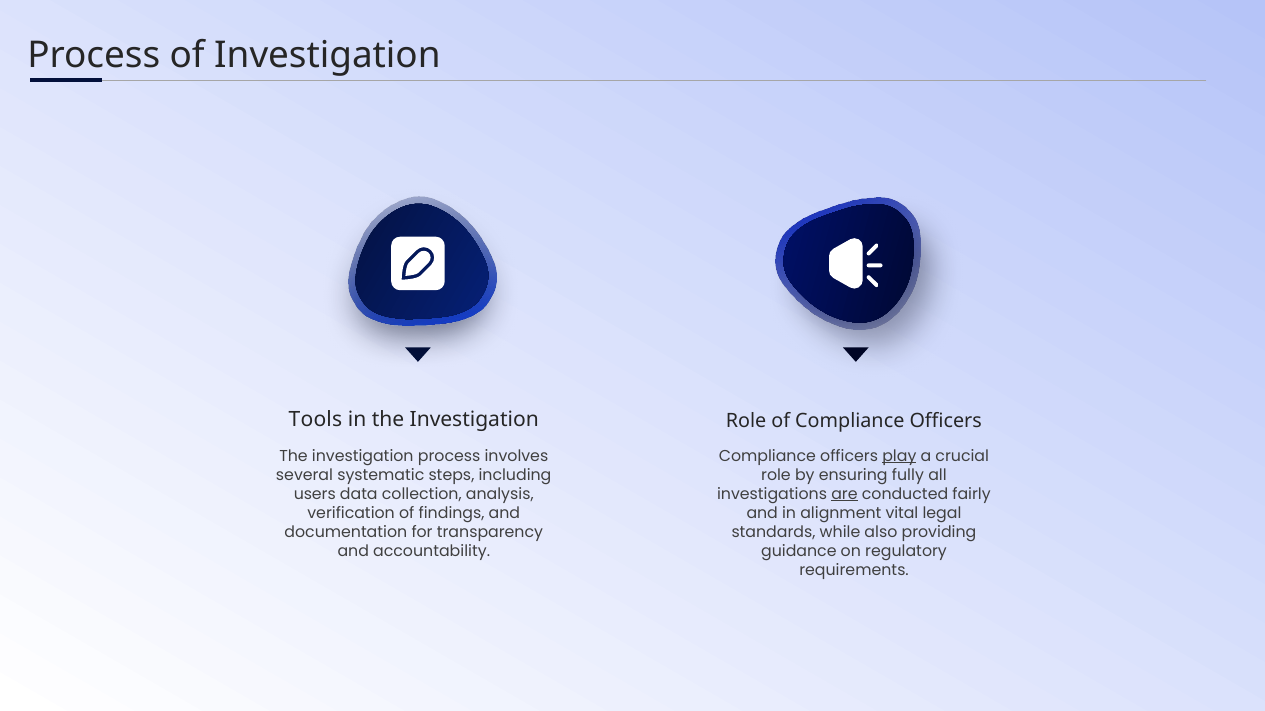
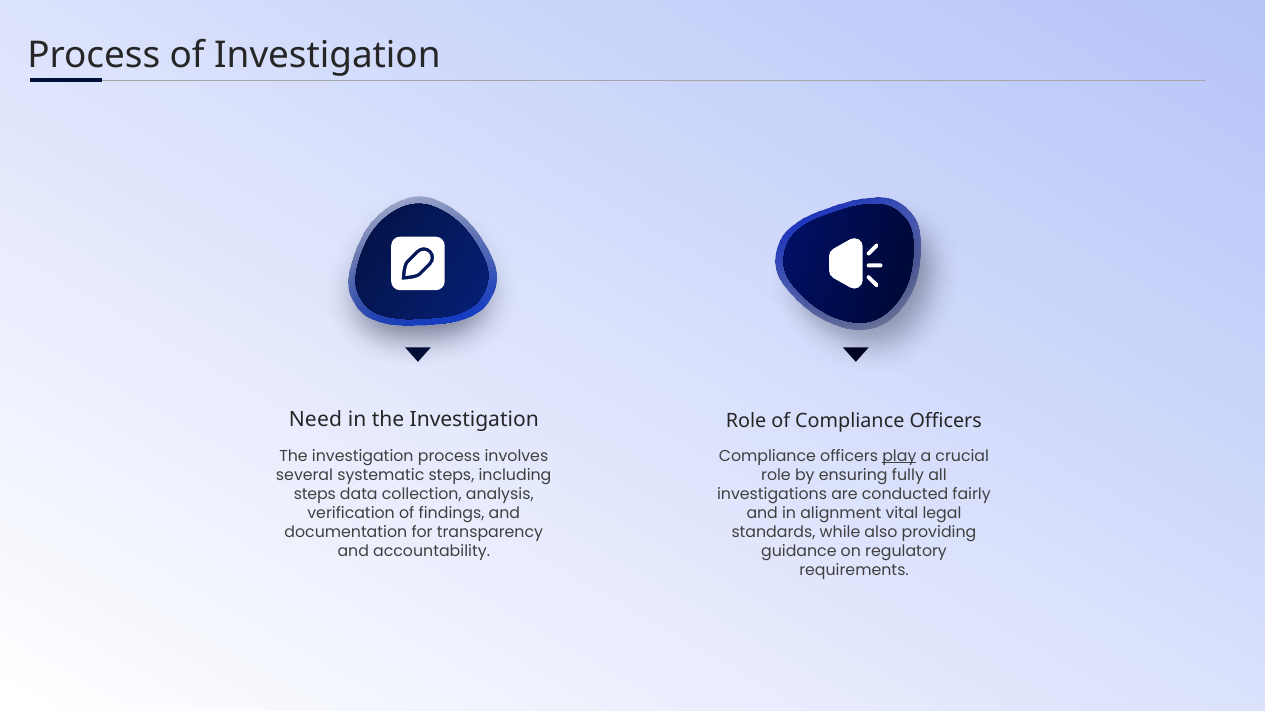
Tools: Tools -> Need
users at (315, 495): users -> steps
are underline: present -> none
